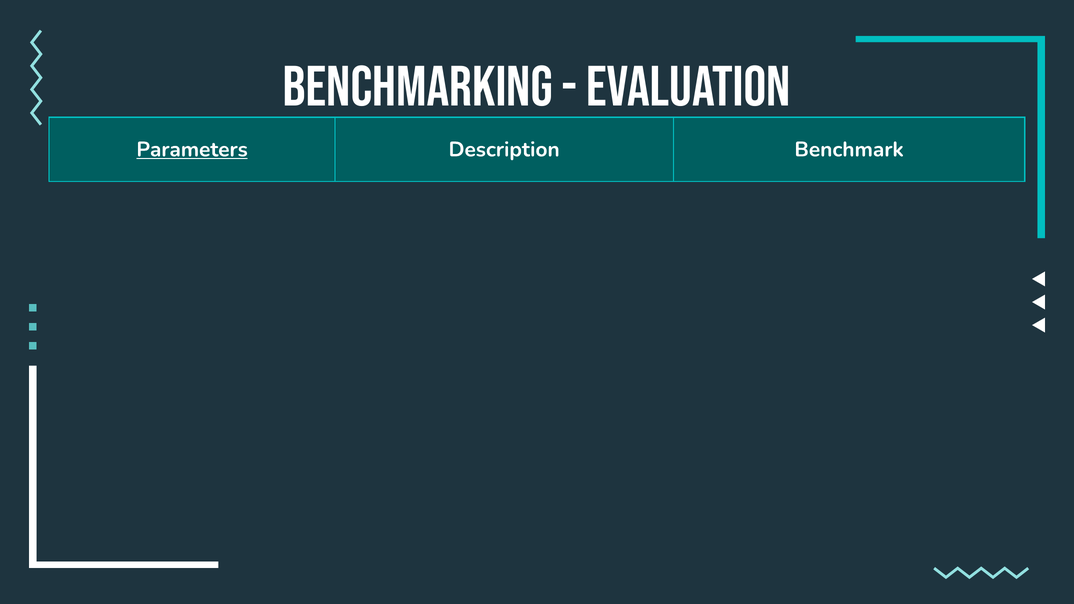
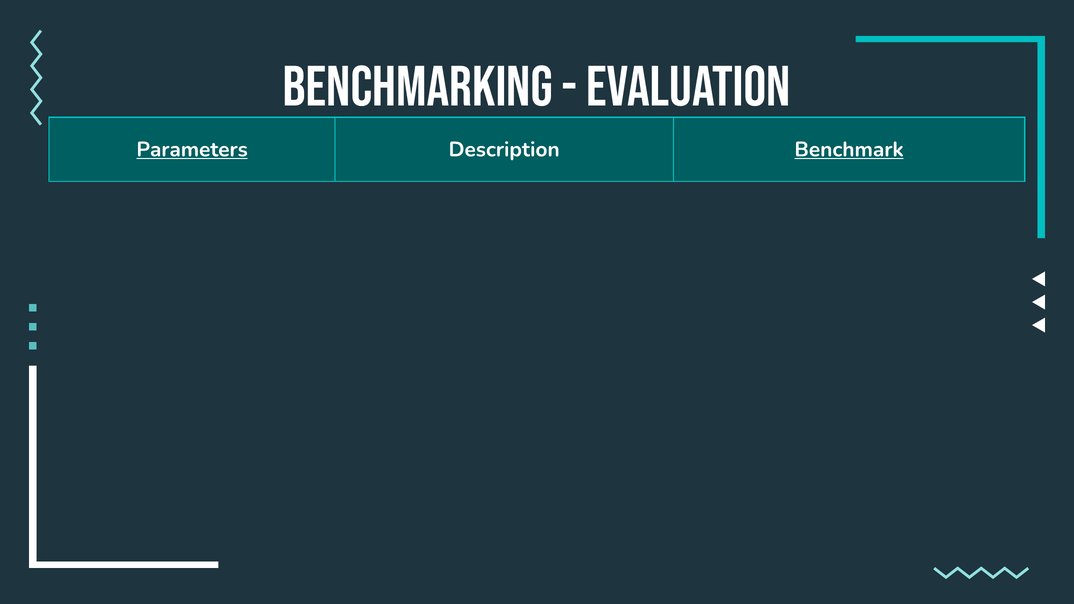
Benchmark underline: none -> present
